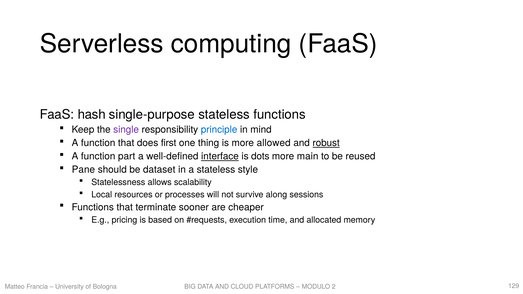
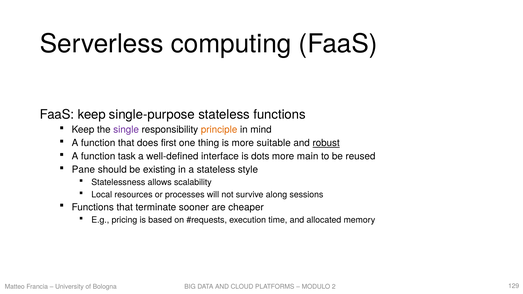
FaaS hash: hash -> keep
principle colour: blue -> orange
allowed: allowed -> suitable
part: part -> task
interface underline: present -> none
dataset: dataset -> existing
